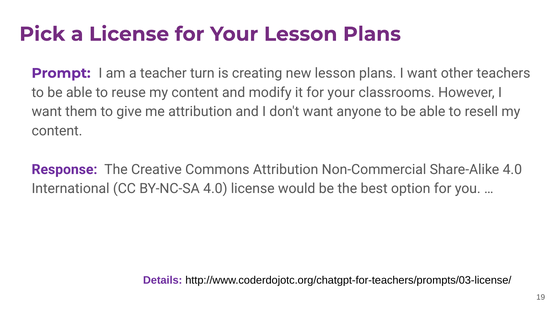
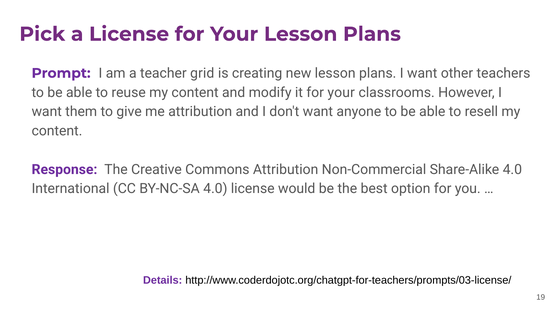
turn: turn -> grid
